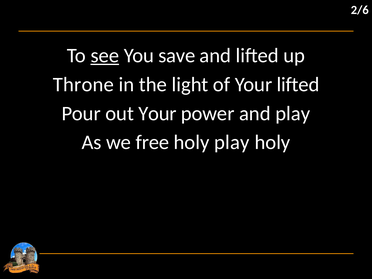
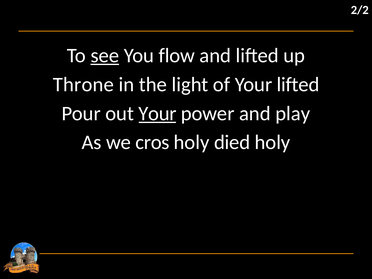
2/6: 2/6 -> 2/2
save: save -> flow
Your at (157, 113) underline: none -> present
free: free -> cros
holy play: play -> died
